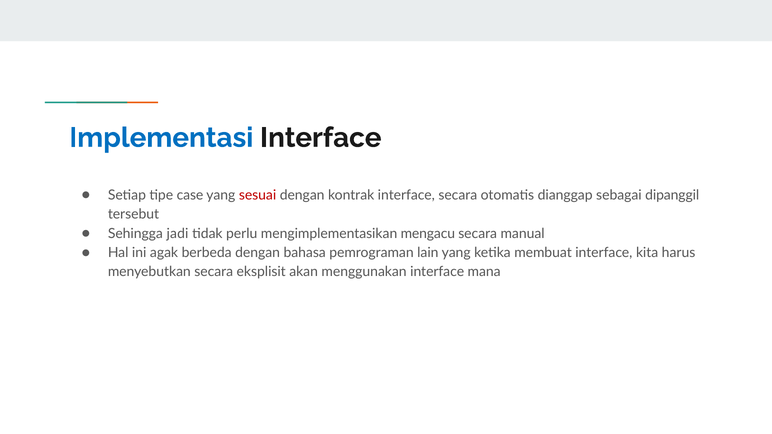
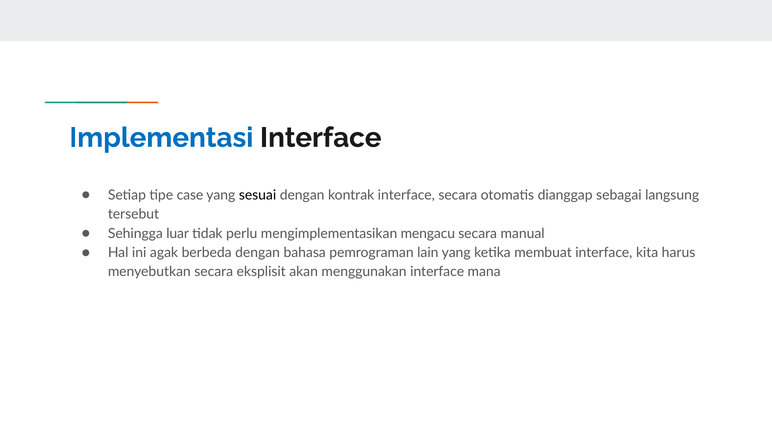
sesuai colour: red -> black
dipanggil: dipanggil -> langsung
jadi: jadi -> luar
